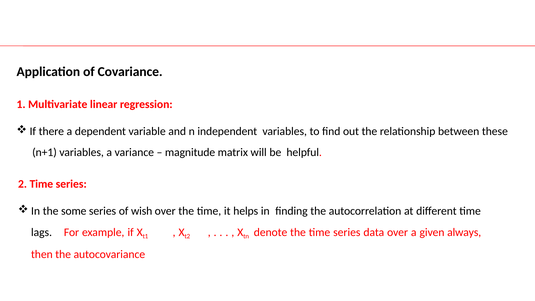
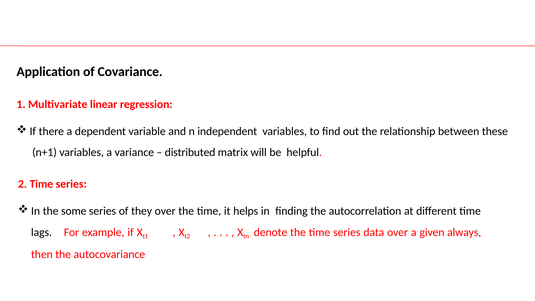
magnitude: magnitude -> distributed
wish: wish -> they
